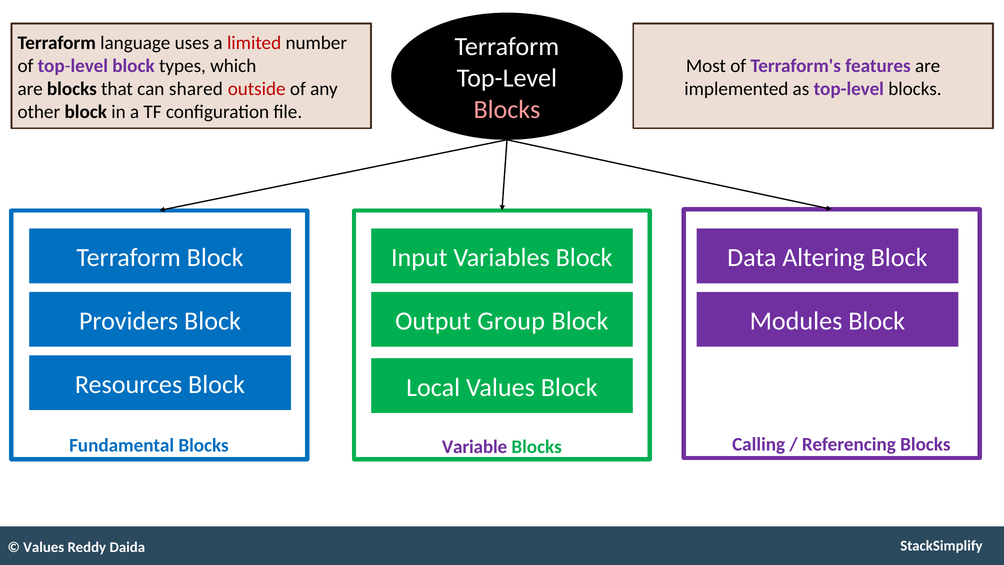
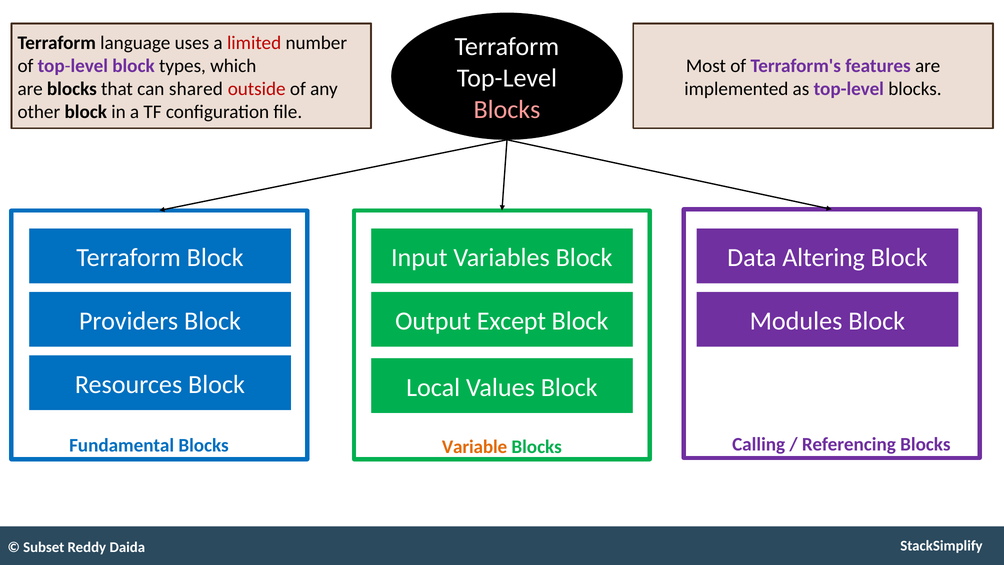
Group: Group -> Except
Variable colour: purple -> orange
Values at (44, 547): Values -> Subset
